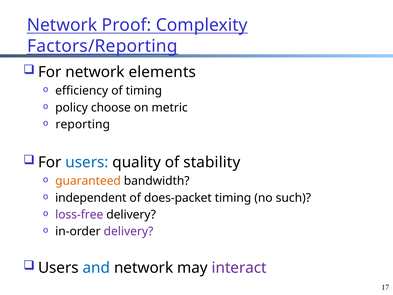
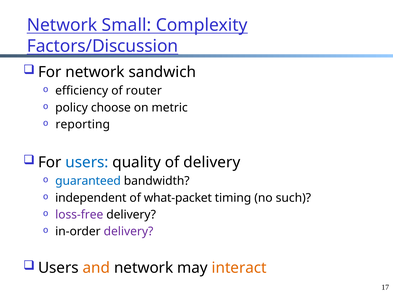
Proof: Proof -> Small
Factors/Reporting: Factors/Reporting -> Factors/Discussion
elements: elements -> sandwich
of timing: timing -> router
of stability: stability -> delivery
guaranteed colour: orange -> blue
does-packet: does-packet -> what-packet
and colour: blue -> orange
interact colour: purple -> orange
